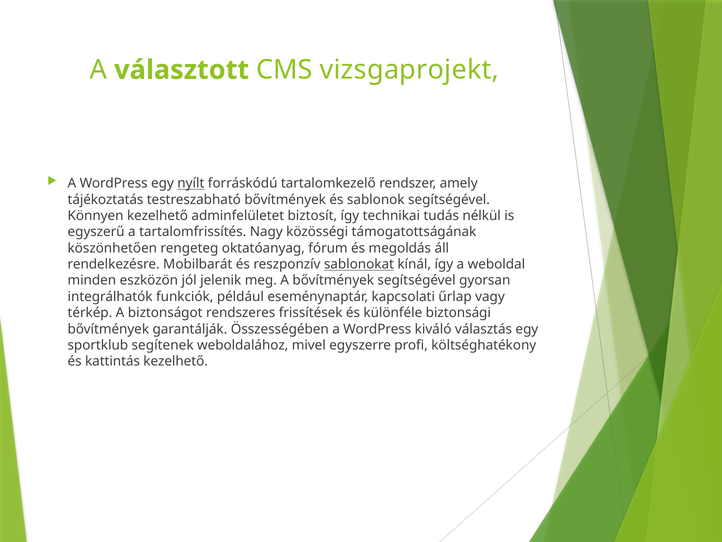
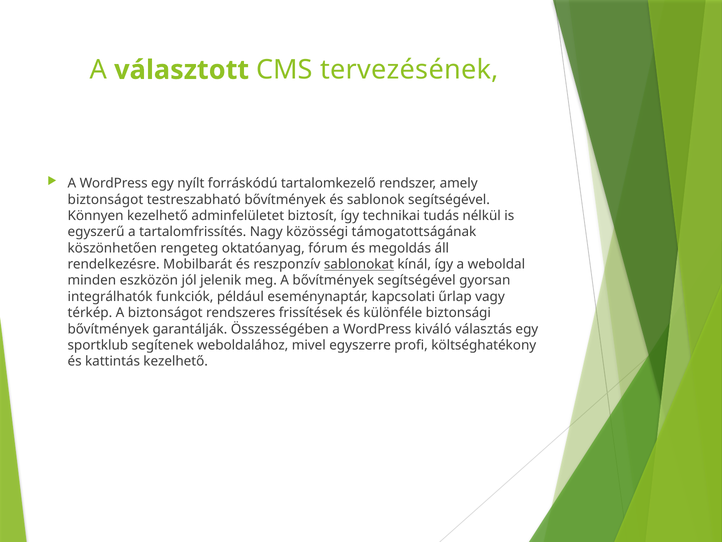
vizsgaprojekt: vizsgaprojekt -> tervezésének
nyílt underline: present -> none
tájékoztatás at (106, 199): tájékoztatás -> biztonságot
